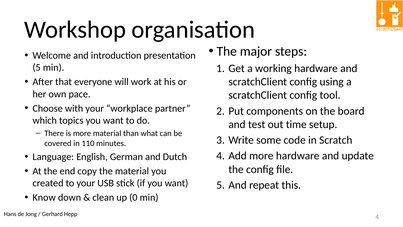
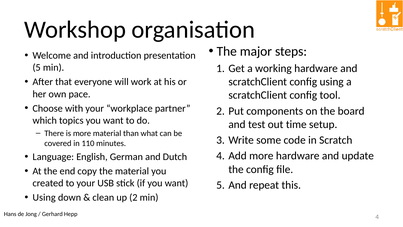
Know at (44, 197): Know -> Using
up 0: 0 -> 2
